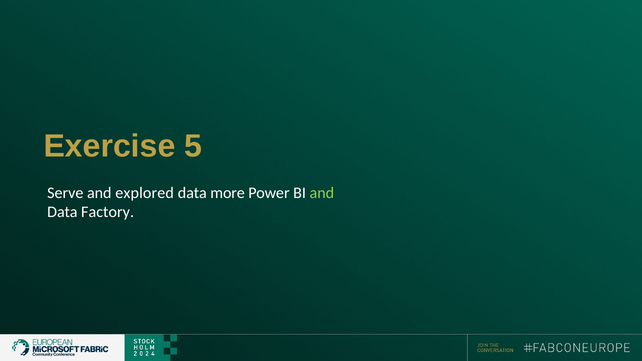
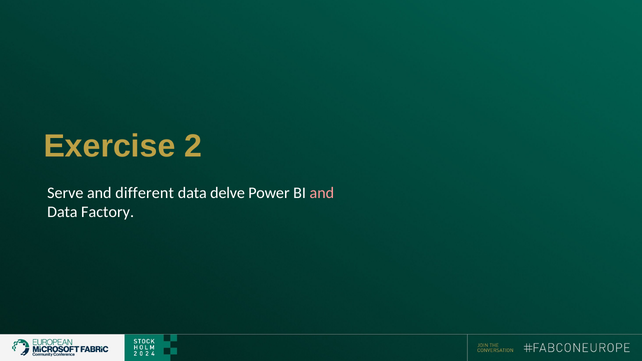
5: 5 -> 2
explored: explored -> different
more: more -> delve
and at (322, 193) colour: light green -> pink
